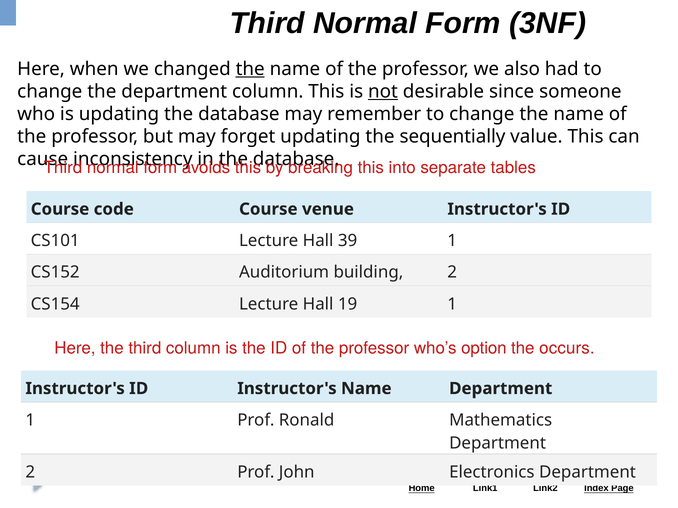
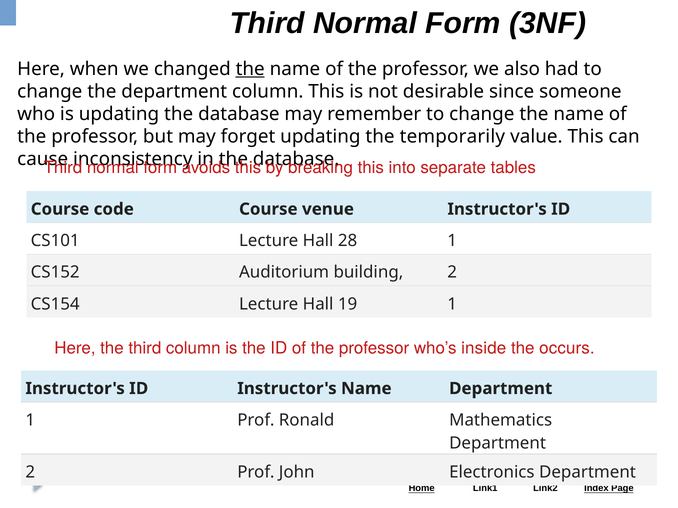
not underline: present -> none
sequentially: sequentially -> temporarily
39: 39 -> 28
option: option -> inside
